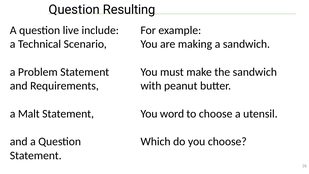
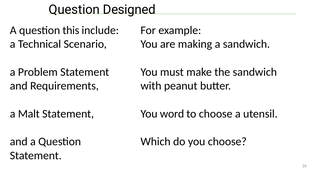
Resulting: Resulting -> Designed
live: live -> this
